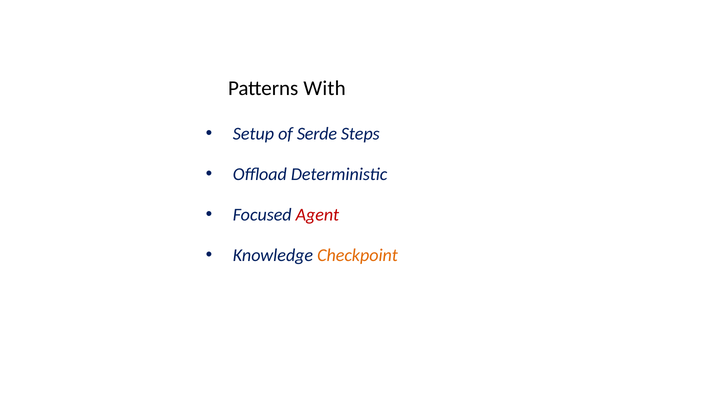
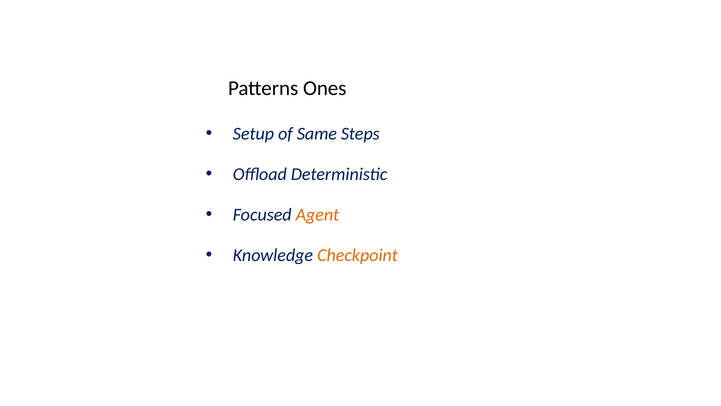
With: With -> Ones
Serde: Serde -> Same
Agent colour: red -> orange
